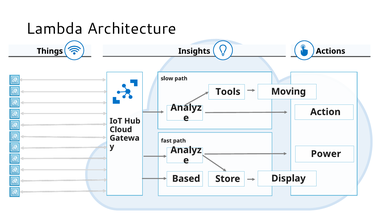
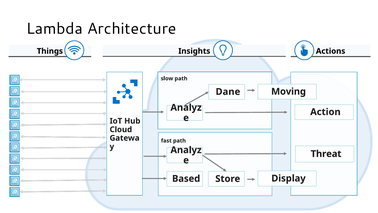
Tools: Tools -> Dane
Power: Power -> Threat
